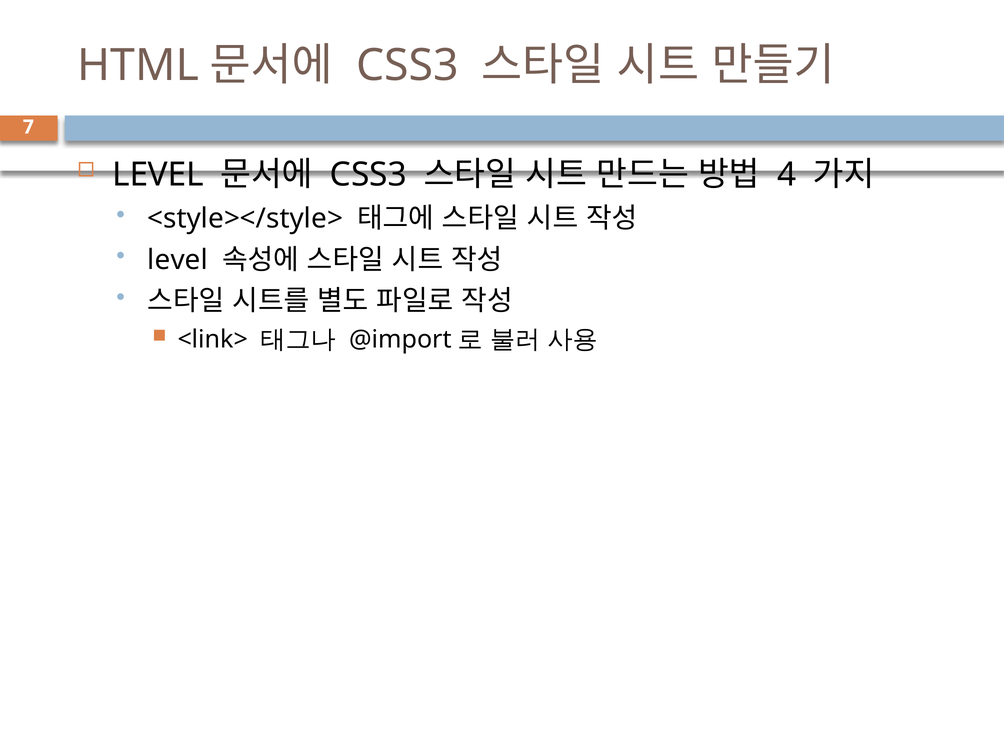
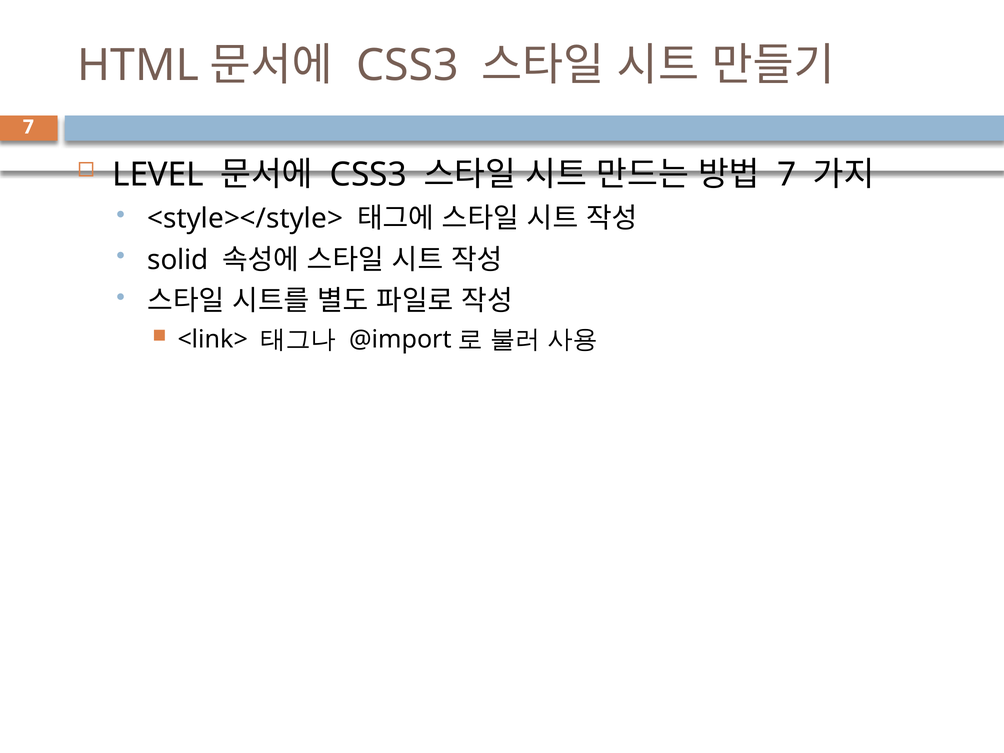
4 at (787, 175): 4 -> 7
level at (178, 260): level -> solid
